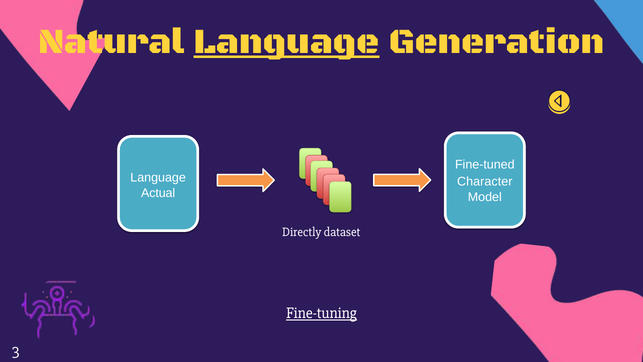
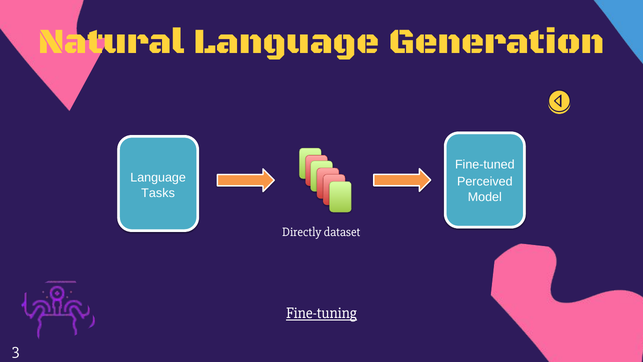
Language at (286, 41) underline: present -> none
Character: Character -> Perceived
Actual: Actual -> Tasks
